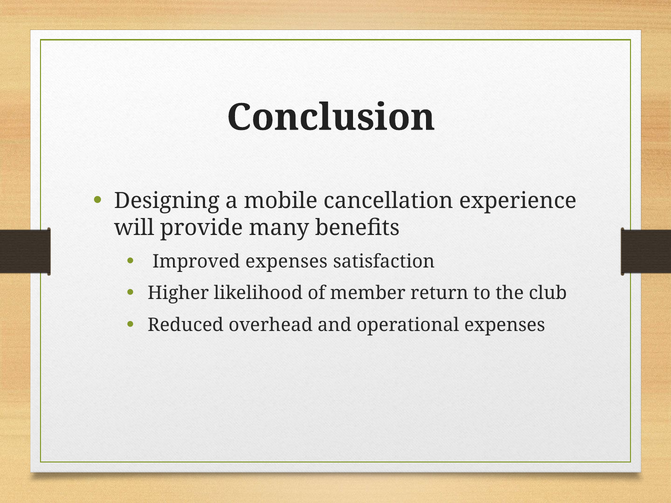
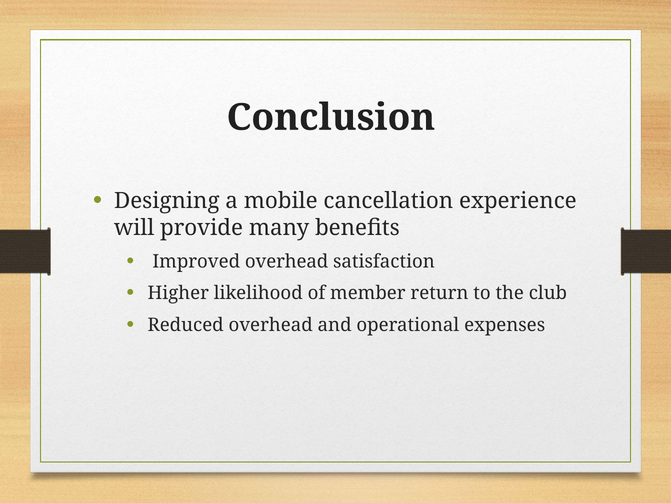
Improved expenses: expenses -> overhead
